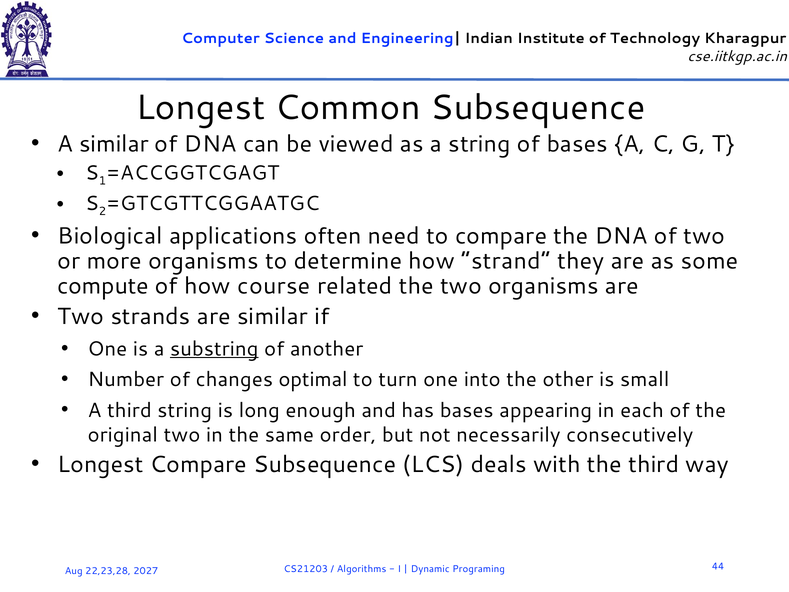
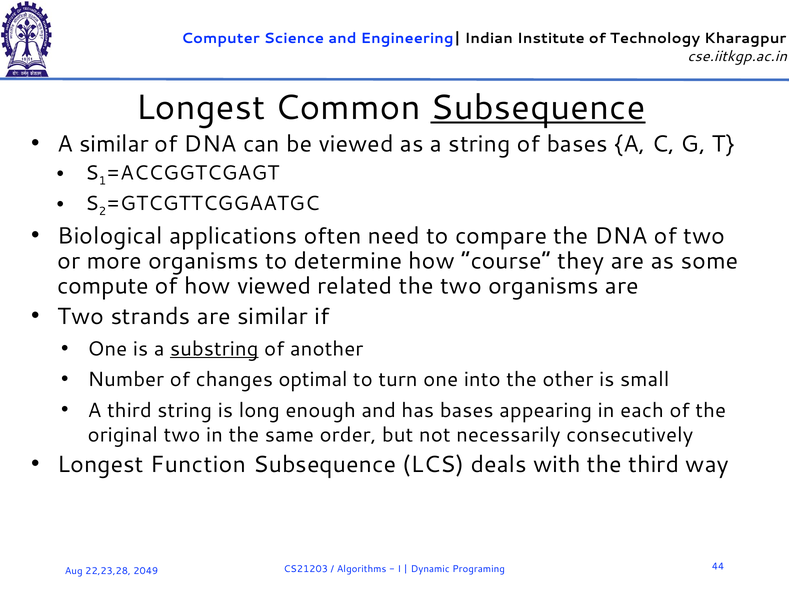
Subsequence at (538, 107) underline: none -> present
strand: strand -> course
how course: course -> viewed
Longest Compare: Compare -> Function
2027: 2027 -> 2049
